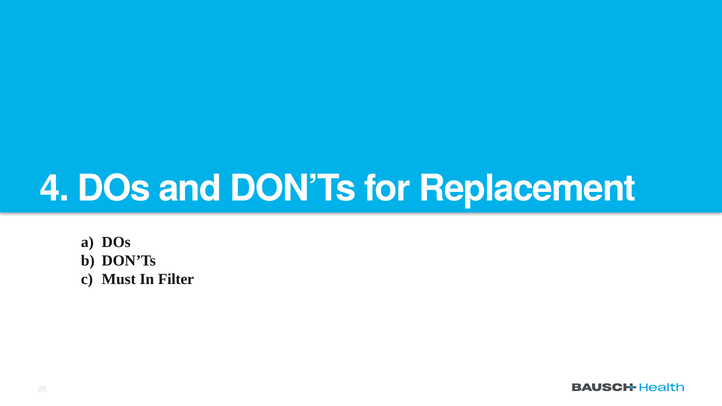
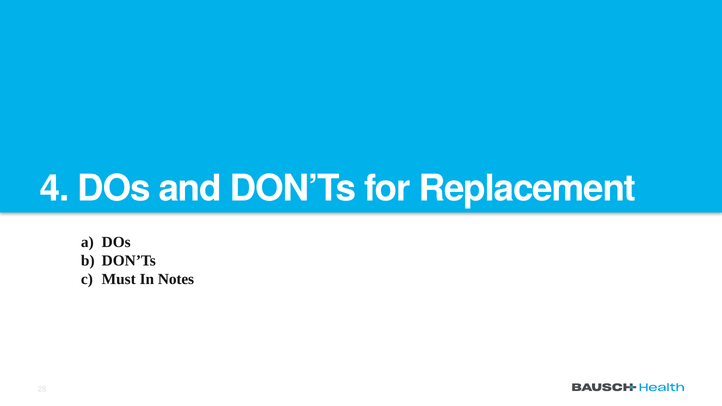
Filter: Filter -> Notes
